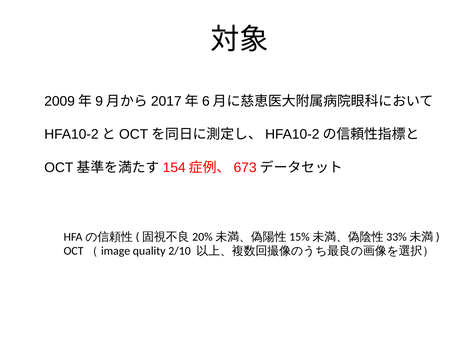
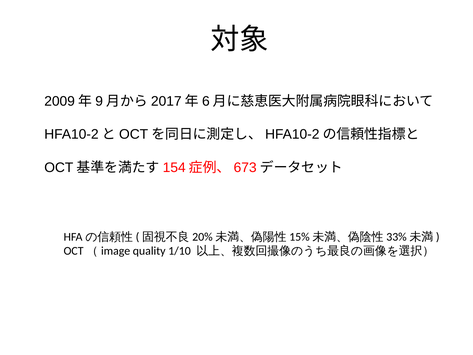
2/10: 2/10 -> 1/10
